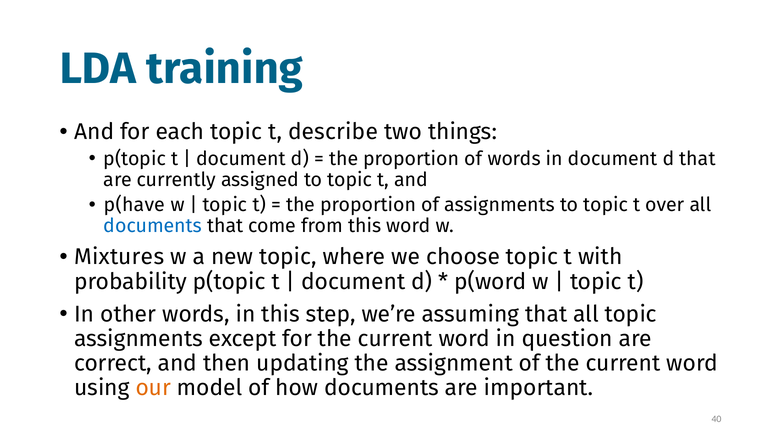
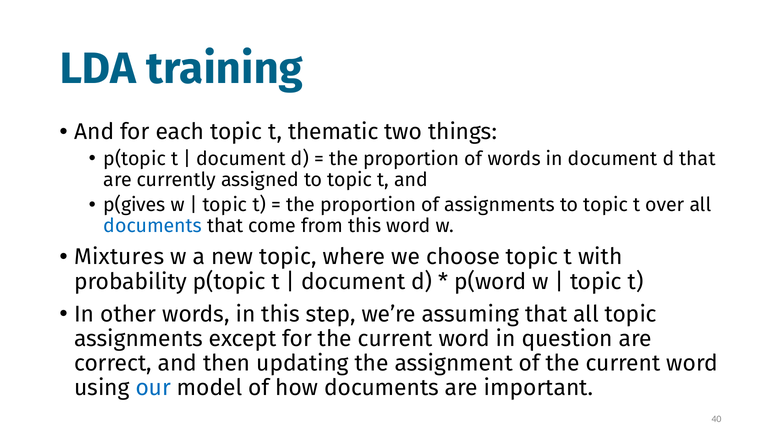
describe: describe -> thematic
p(have: p(have -> p(gives
our colour: orange -> blue
